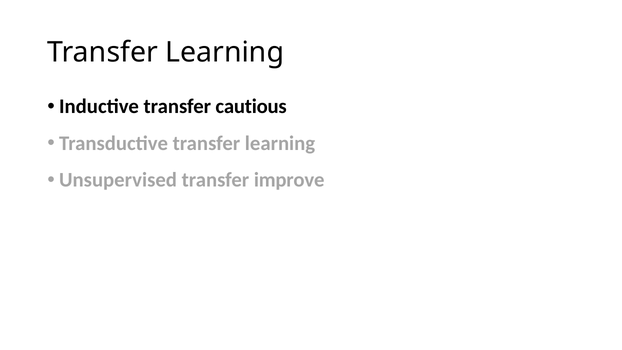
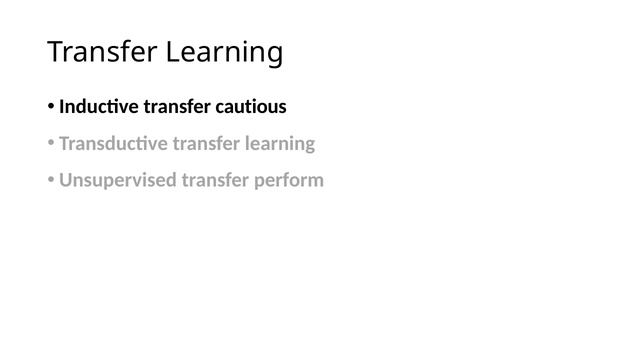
improve: improve -> perform
